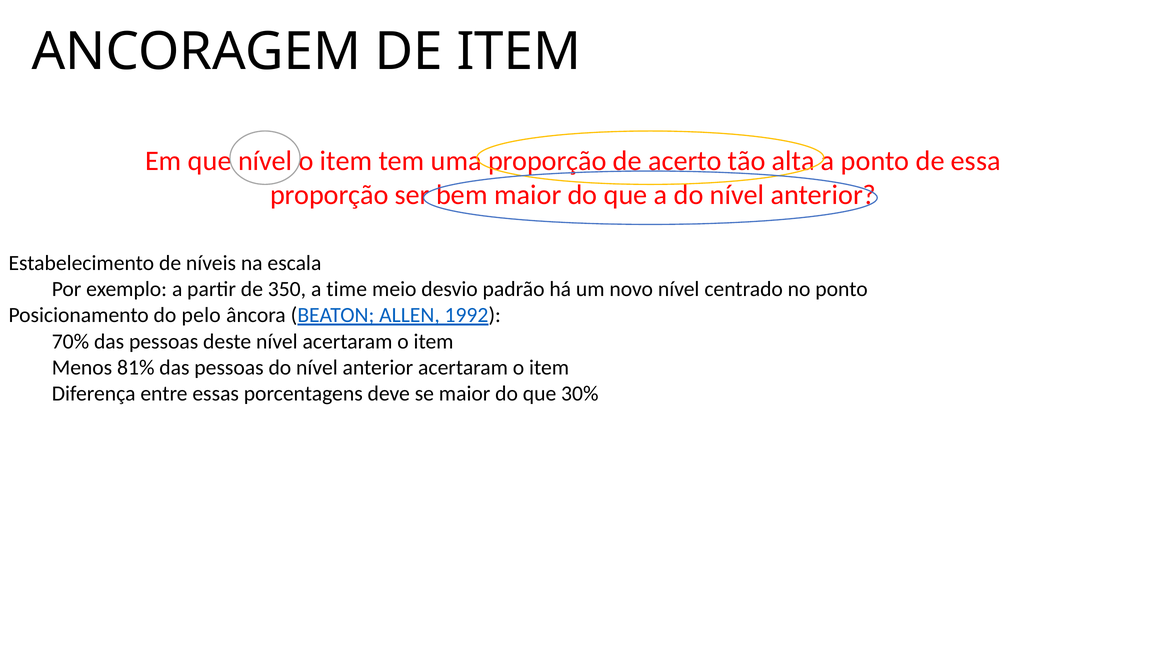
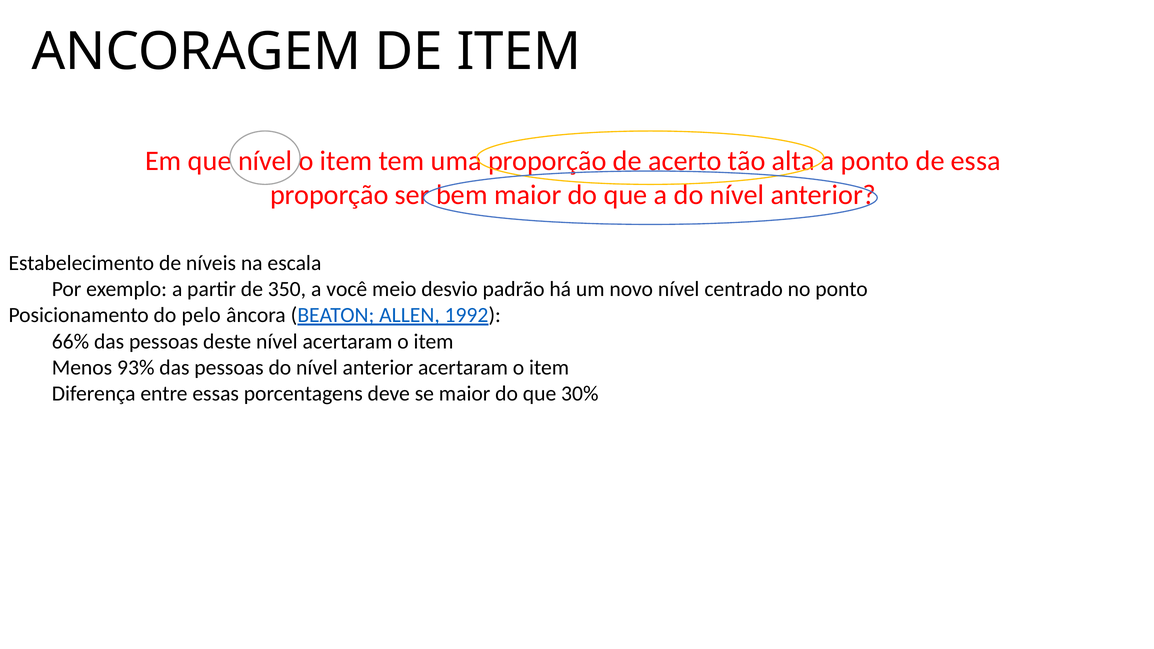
time: time -> você
70%: 70% -> 66%
81%: 81% -> 93%
